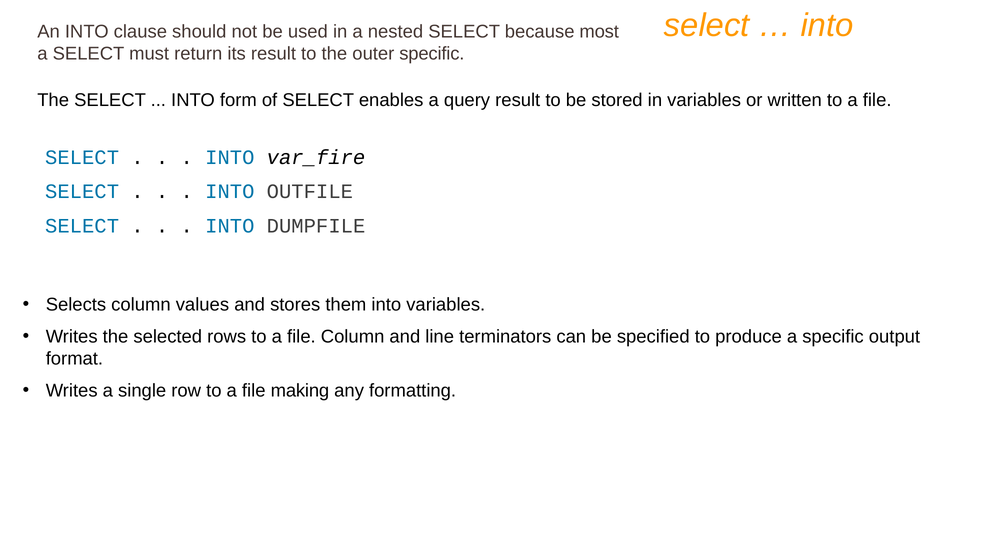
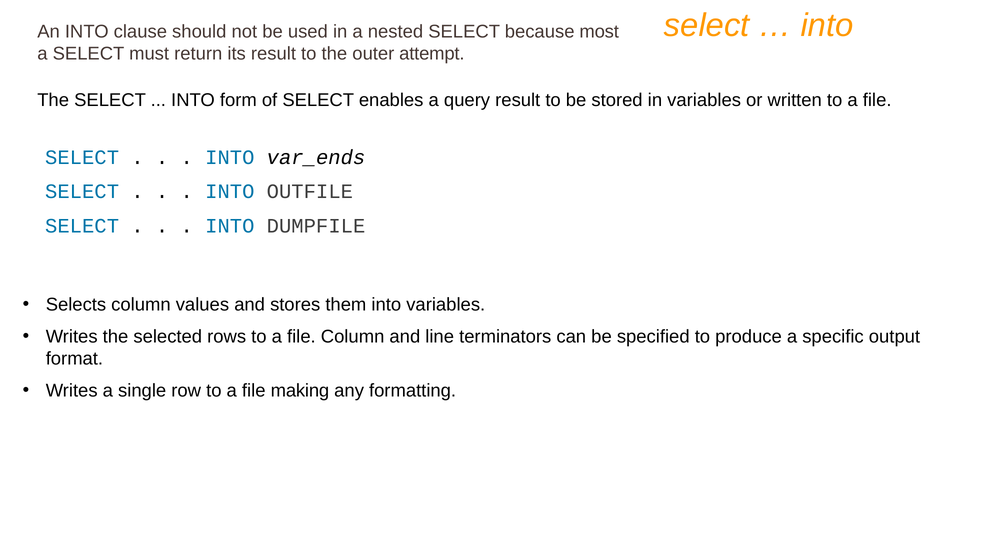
outer specific: specific -> attempt
var_fire: var_fire -> var_ends
